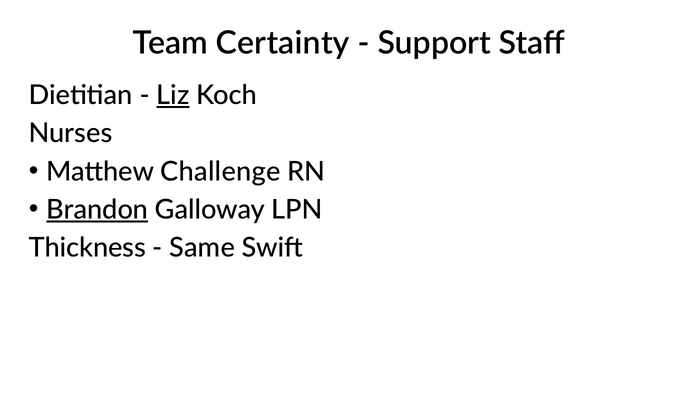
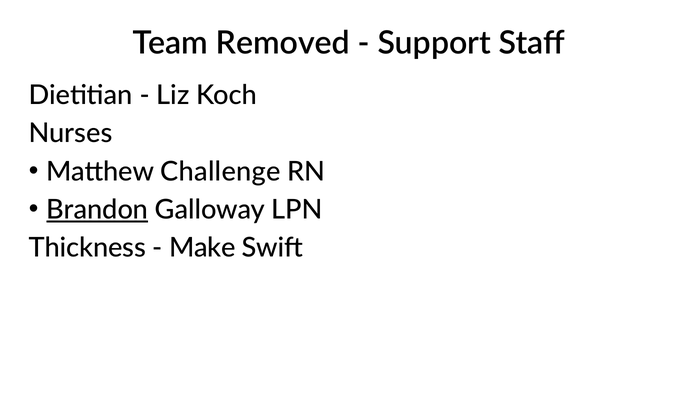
Certainty: Certainty -> Removed
Liz underline: present -> none
Same: Same -> Make
